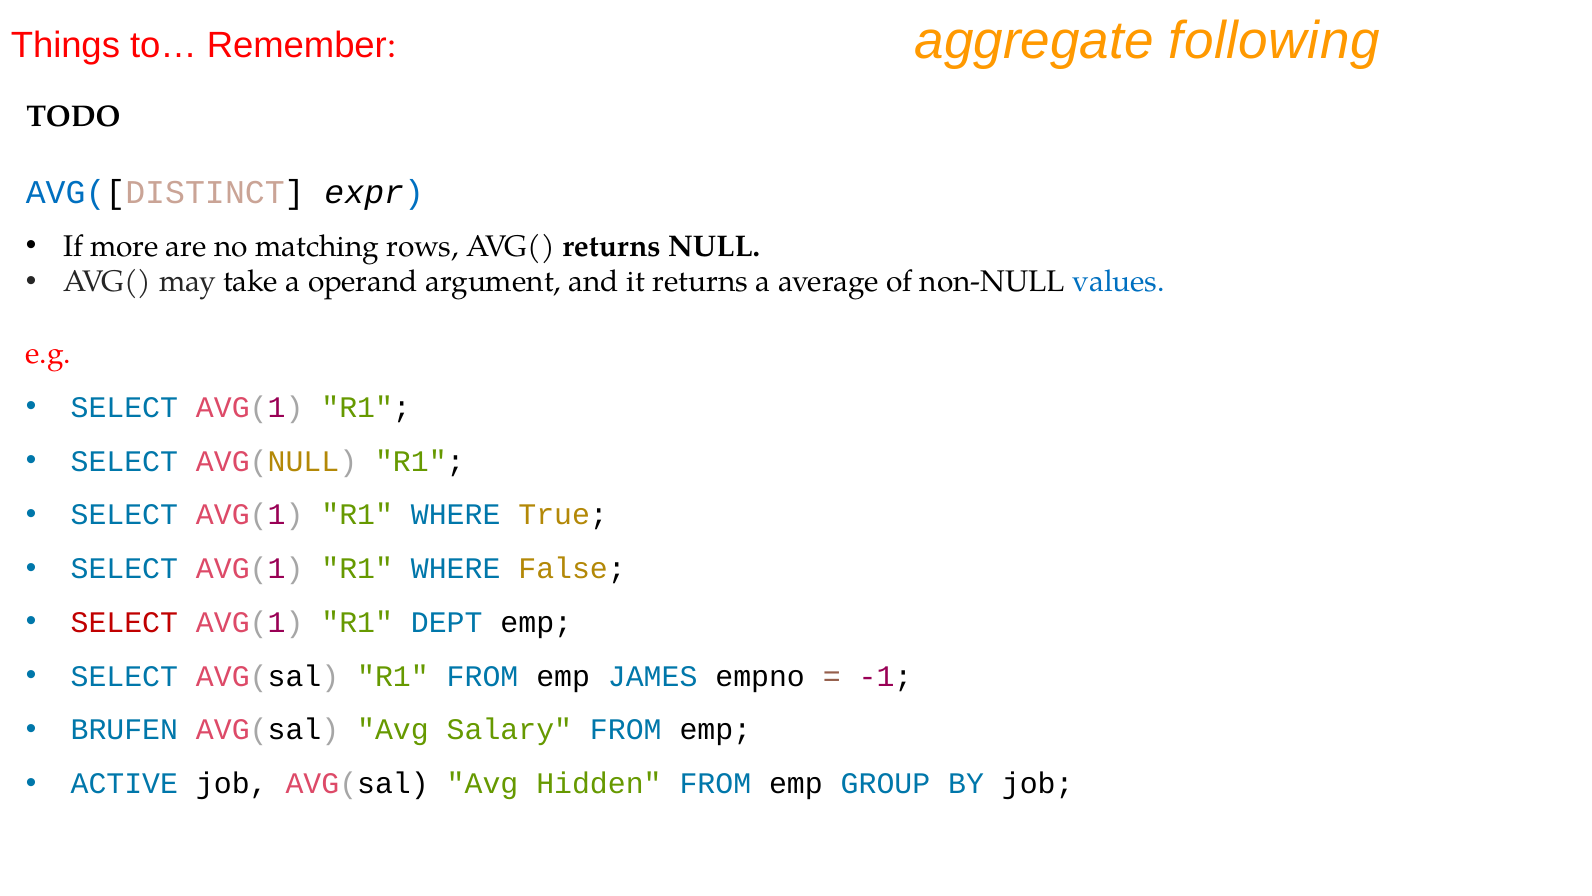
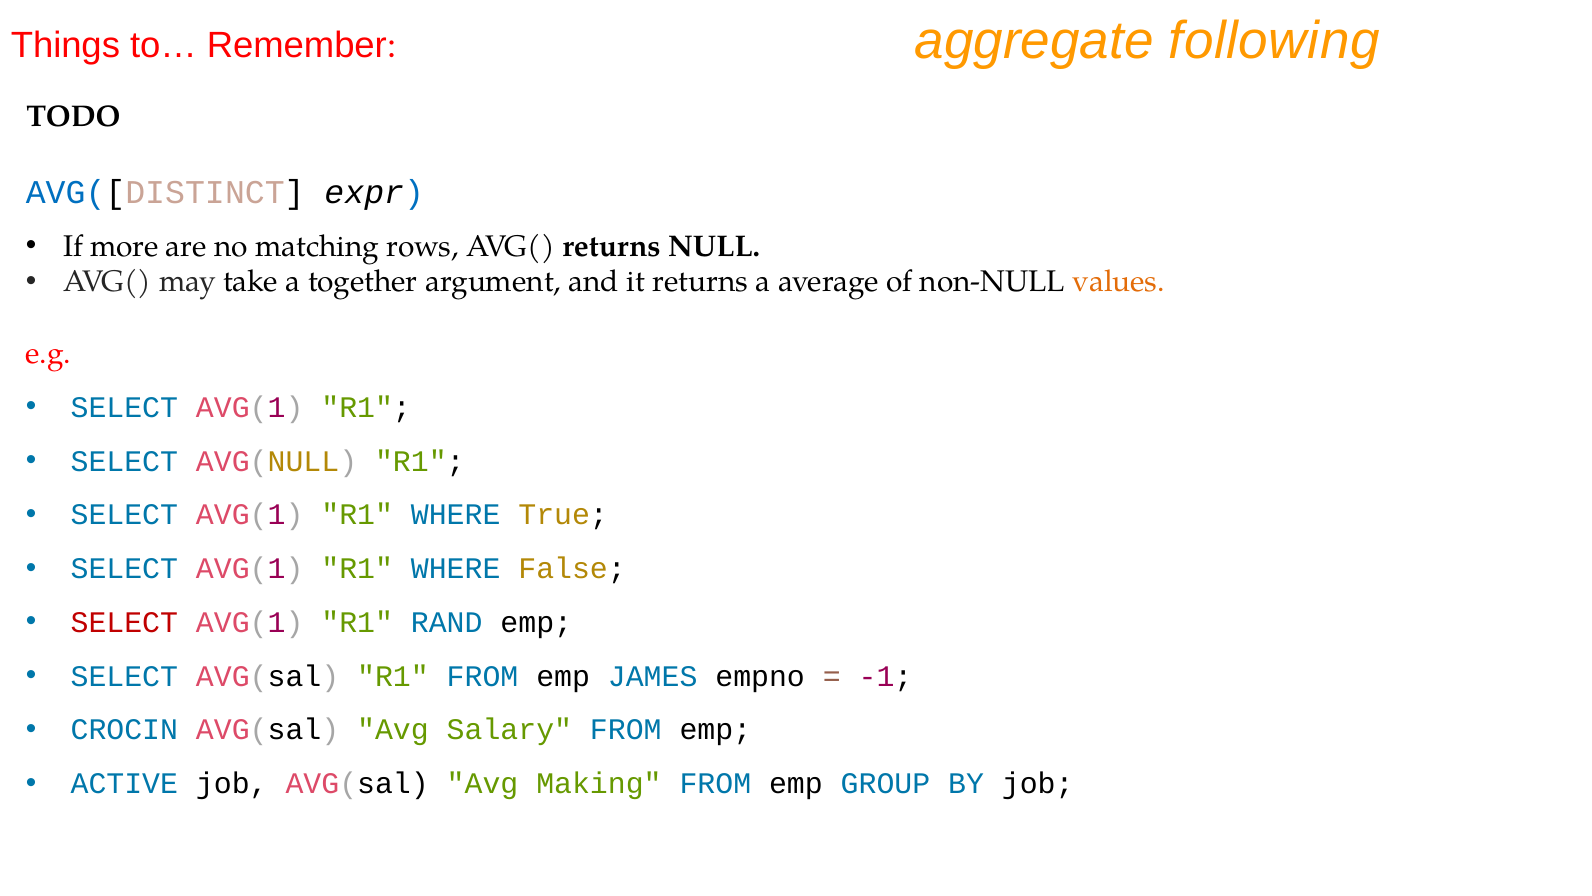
operand: operand -> together
values colour: blue -> orange
DEPT: DEPT -> RAND
BRUFEN: BRUFEN -> CROCIN
Hidden: Hidden -> Making
